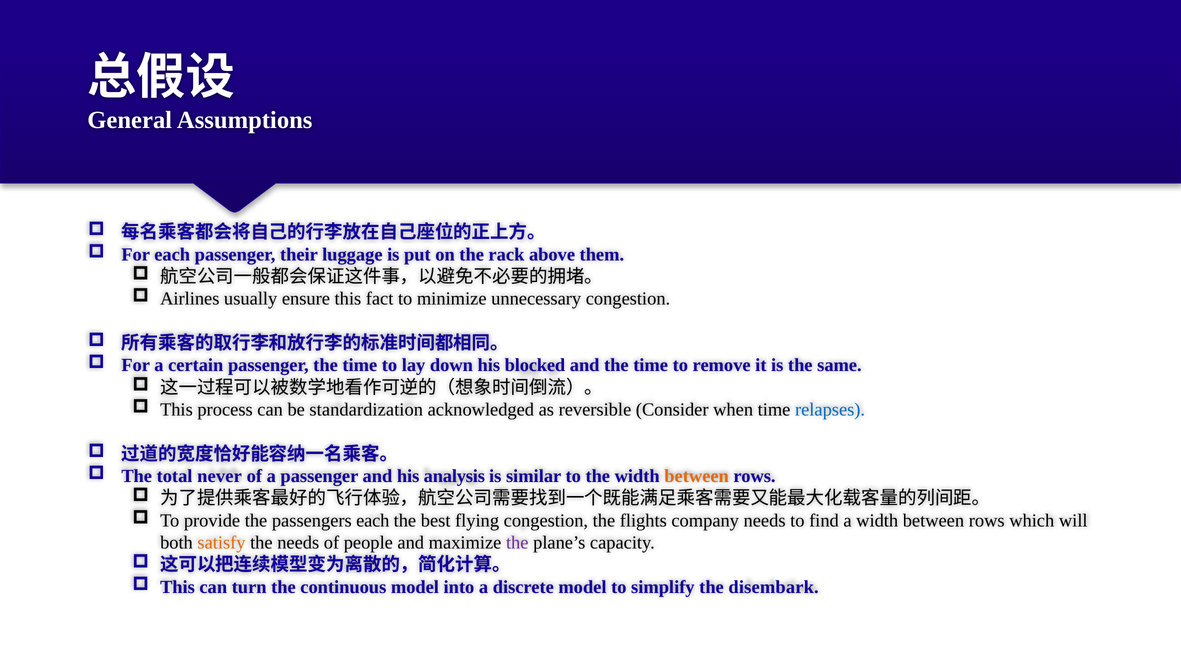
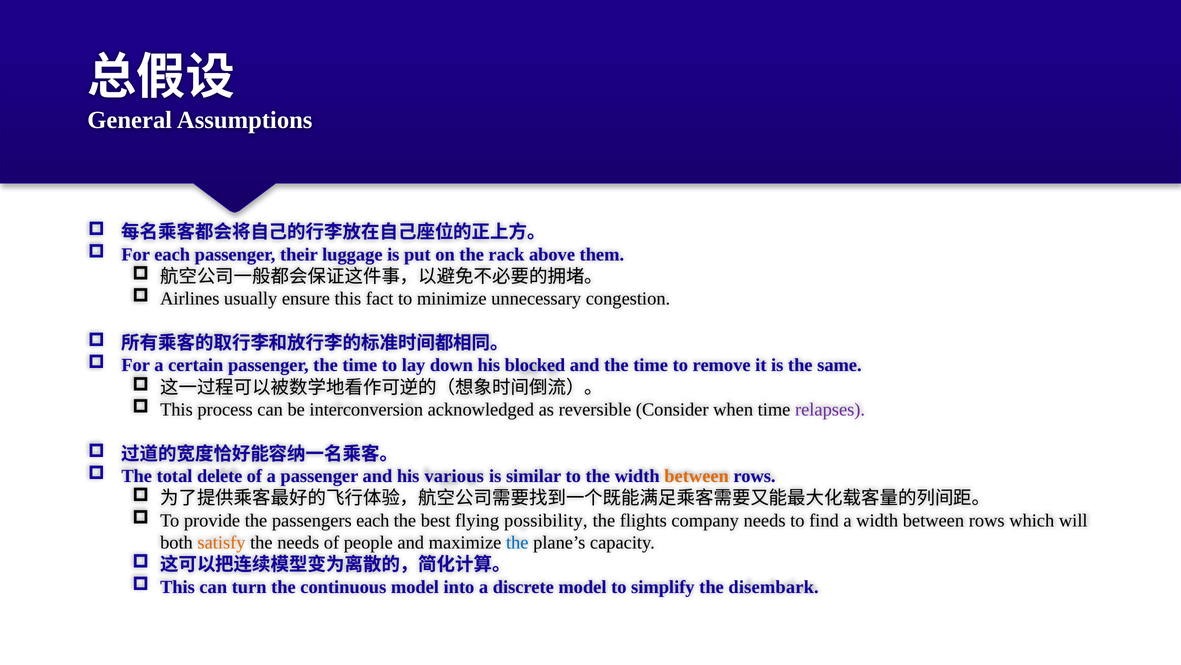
standardization: standardization -> interconversion
relapses colour: blue -> purple
never: never -> delete
analysis: analysis -> various
flying congestion: congestion -> possibility
the at (517, 542) colour: purple -> blue
